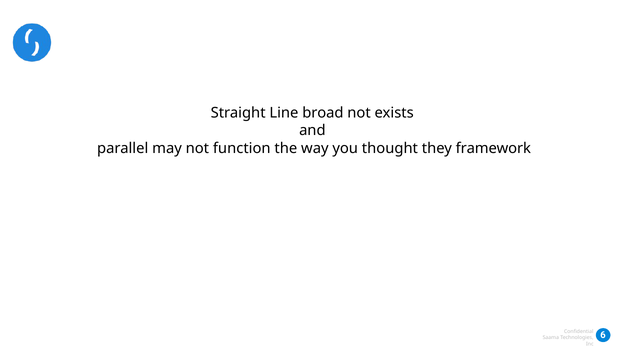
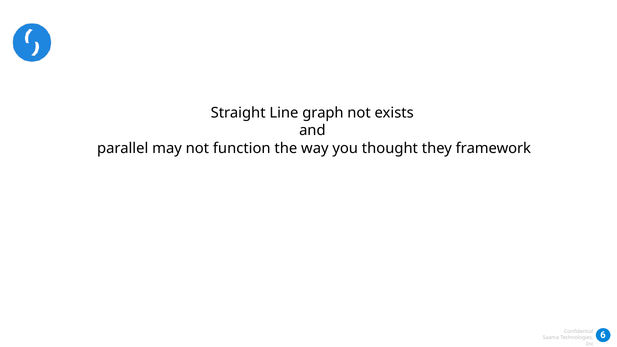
broad: broad -> graph
